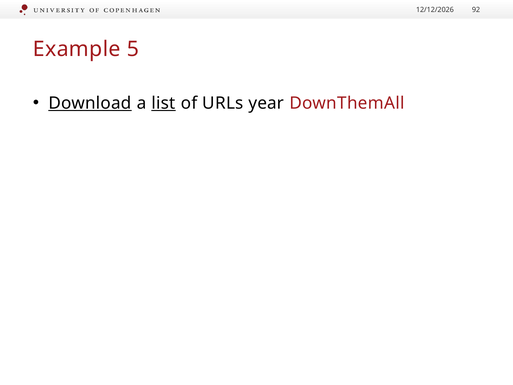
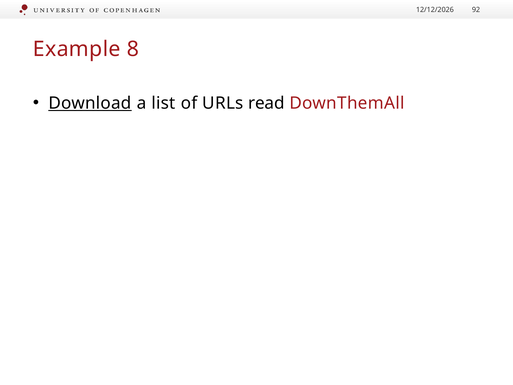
5: 5 -> 8
list underline: present -> none
year: year -> read
